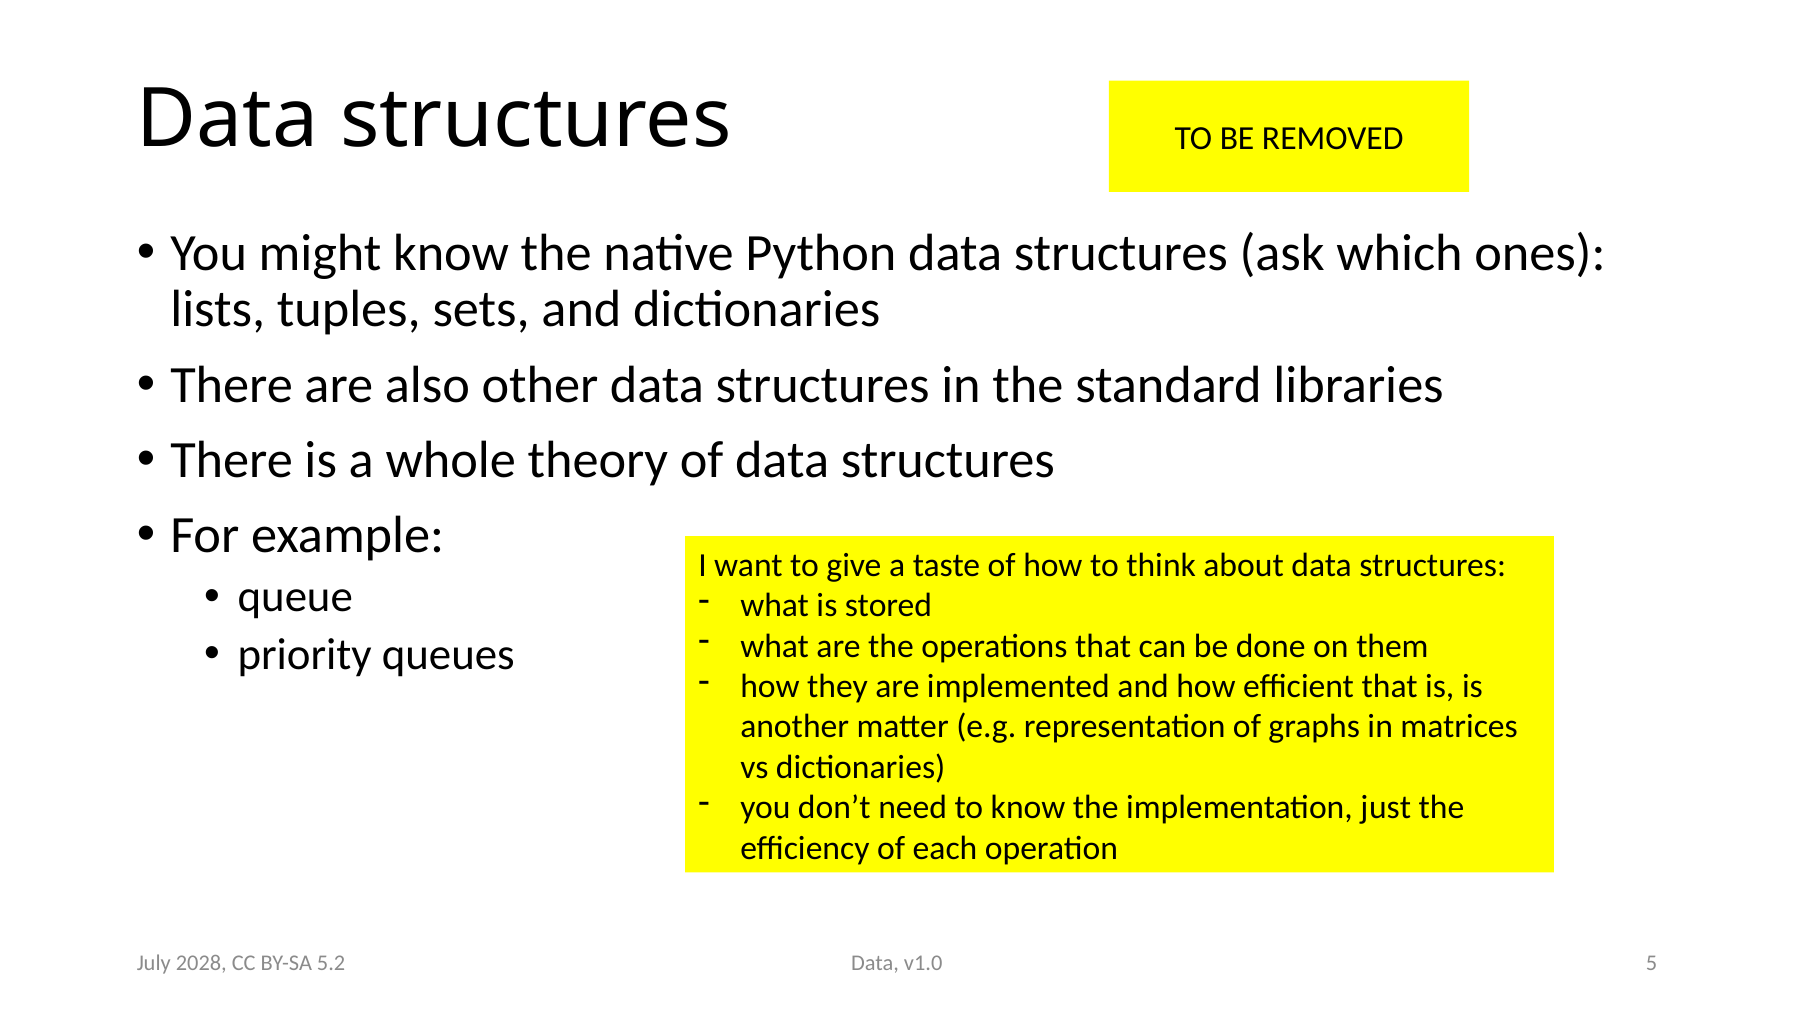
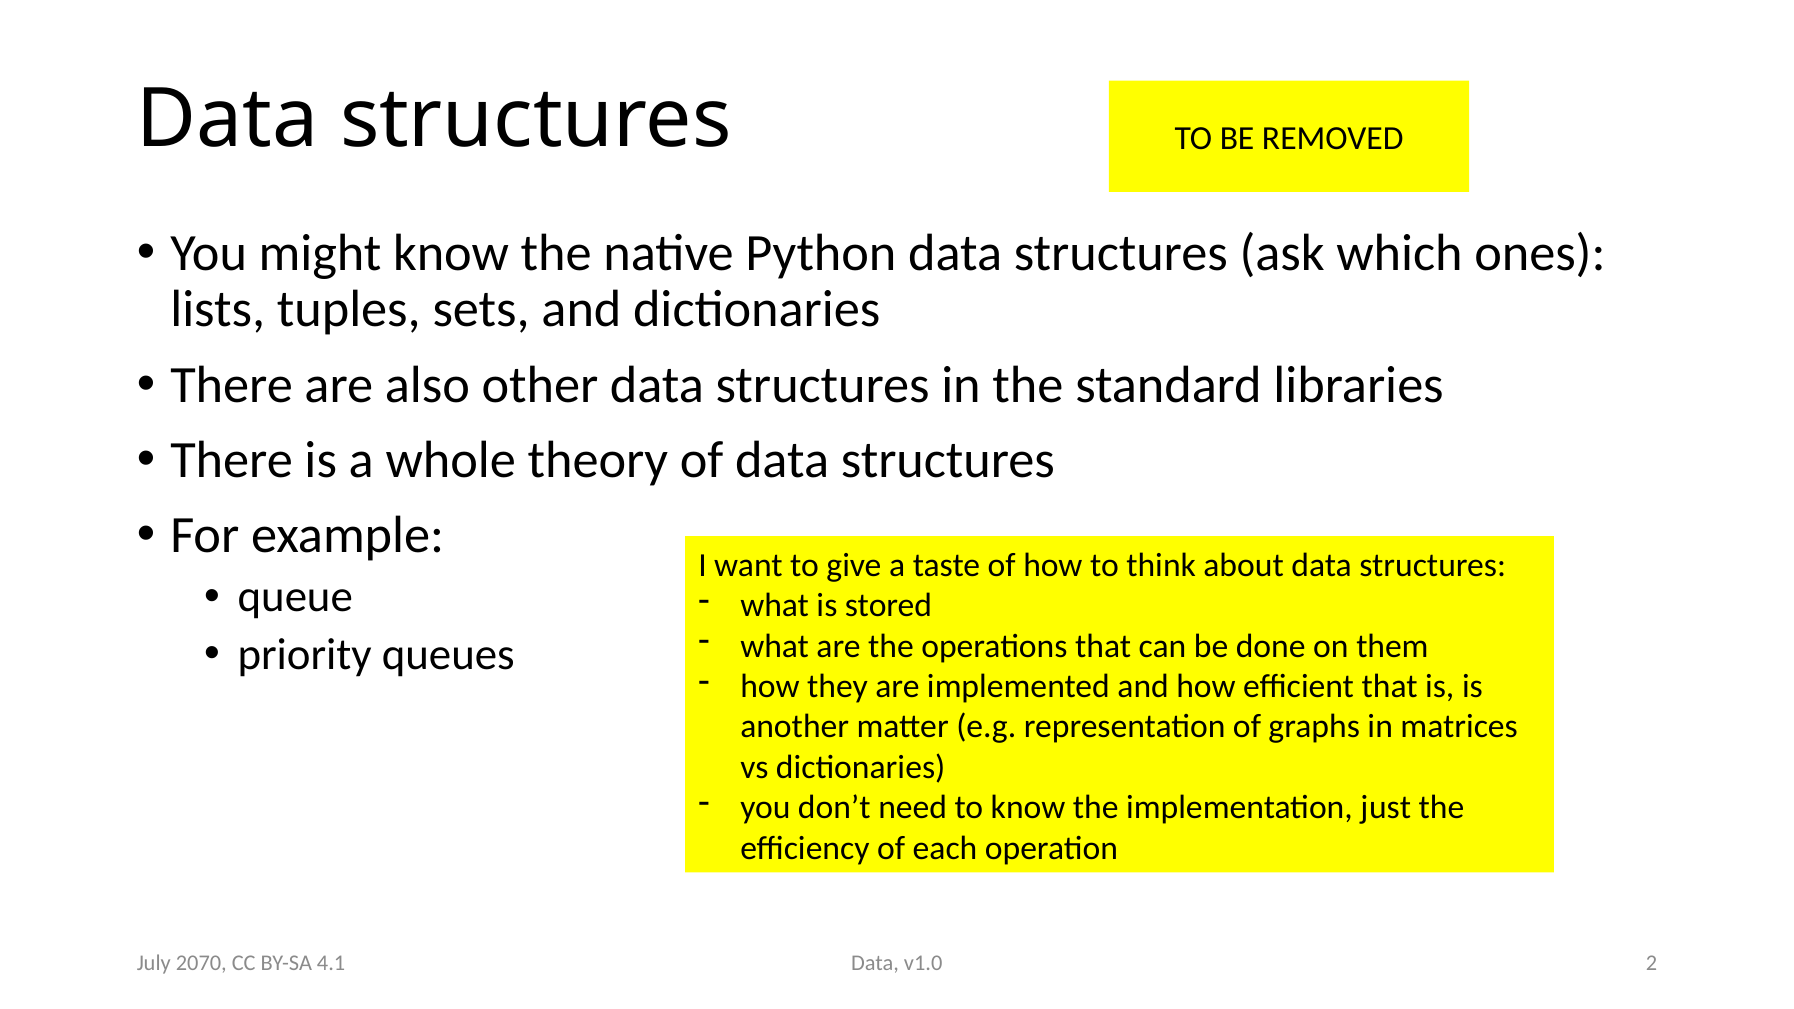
5: 5 -> 2
2028: 2028 -> 2070
5.2: 5.2 -> 4.1
